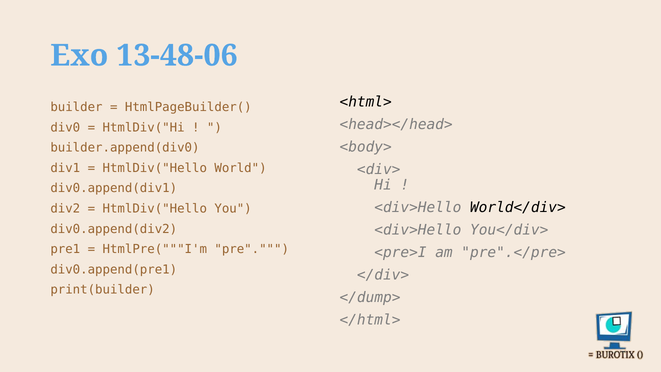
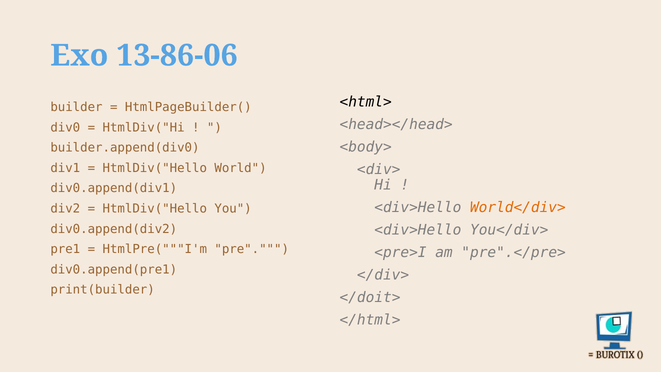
13-48-06: 13-48-06 -> 13-86-06
World</div> colour: black -> orange
</dump>: </dump> -> </doit>
